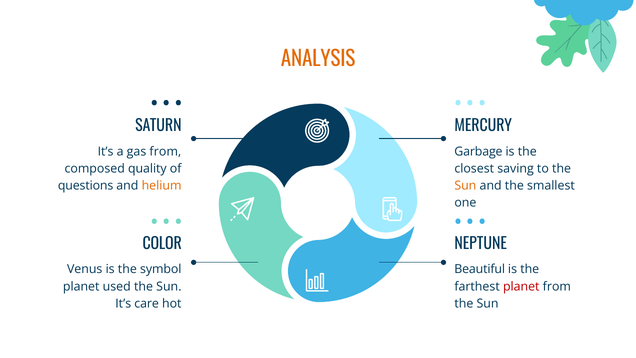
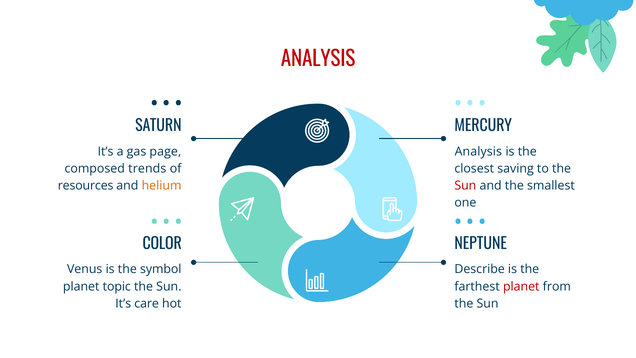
ANALYSIS at (318, 59) colour: orange -> red
gas from: from -> page
Garbage at (478, 151): Garbage -> Analysis
quality: quality -> trends
questions: questions -> resources
Sun at (465, 186) colour: orange -> red
Beautiful: Beautiful -> Describe
used: used -> topic
